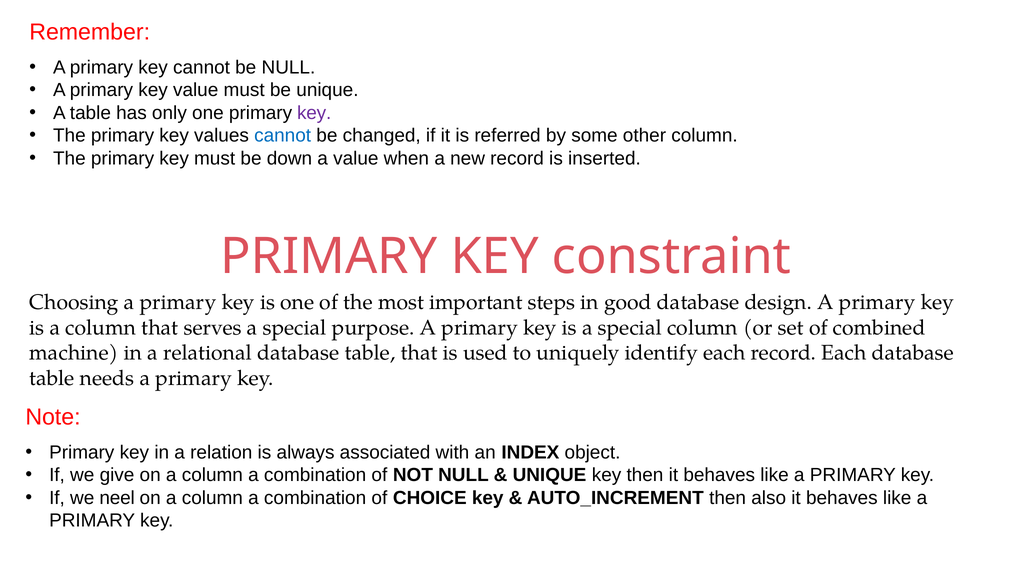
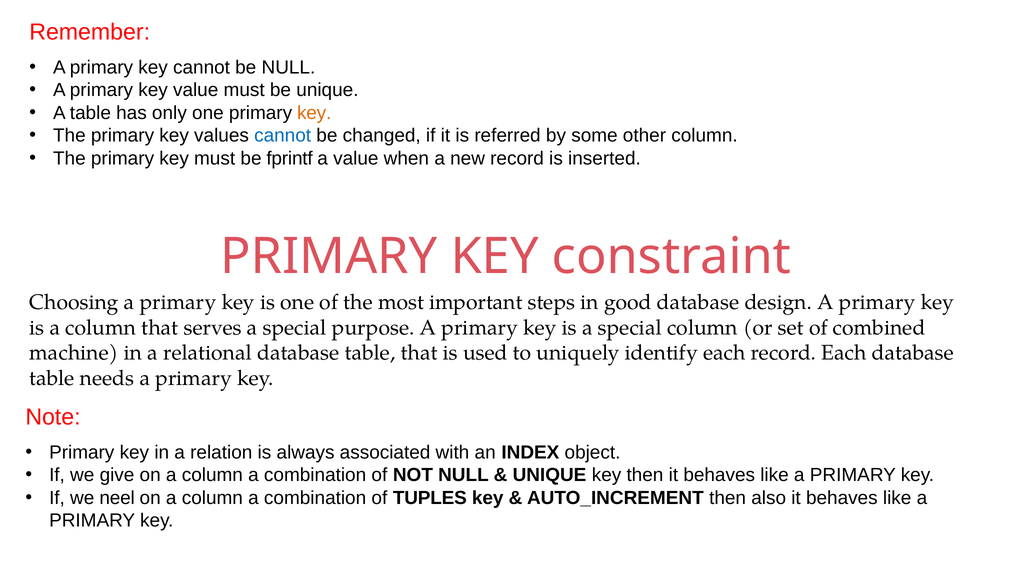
key at (314, 113) colour: purple -> orange
down: down -> fprintf
CHOICE: CHOICE -> TUPLES
